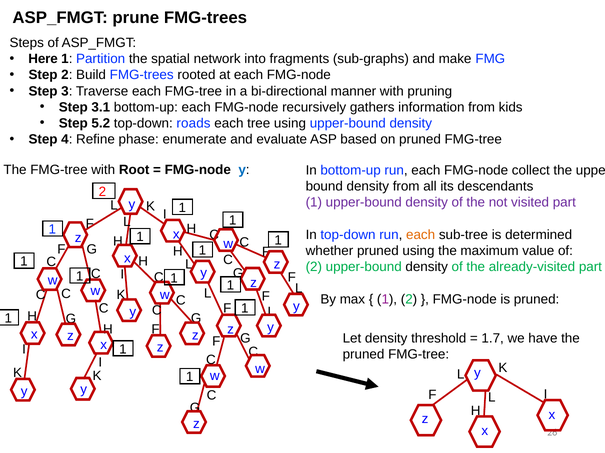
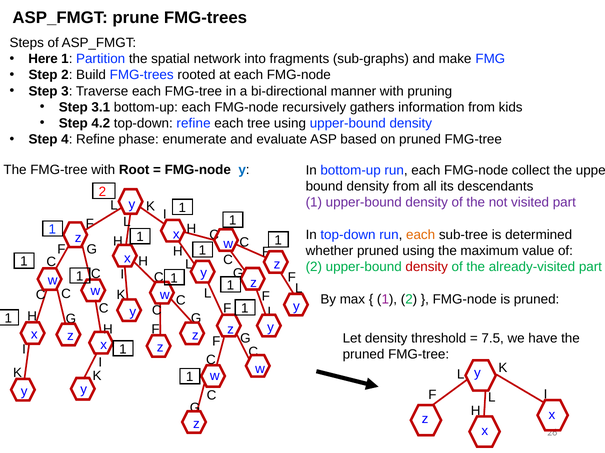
5.2: 5.2 -> 4.2
top-down roads: roads -> refine
density at (427, 267) colour: black -> red
1.7: 1.7 -> 7.5
